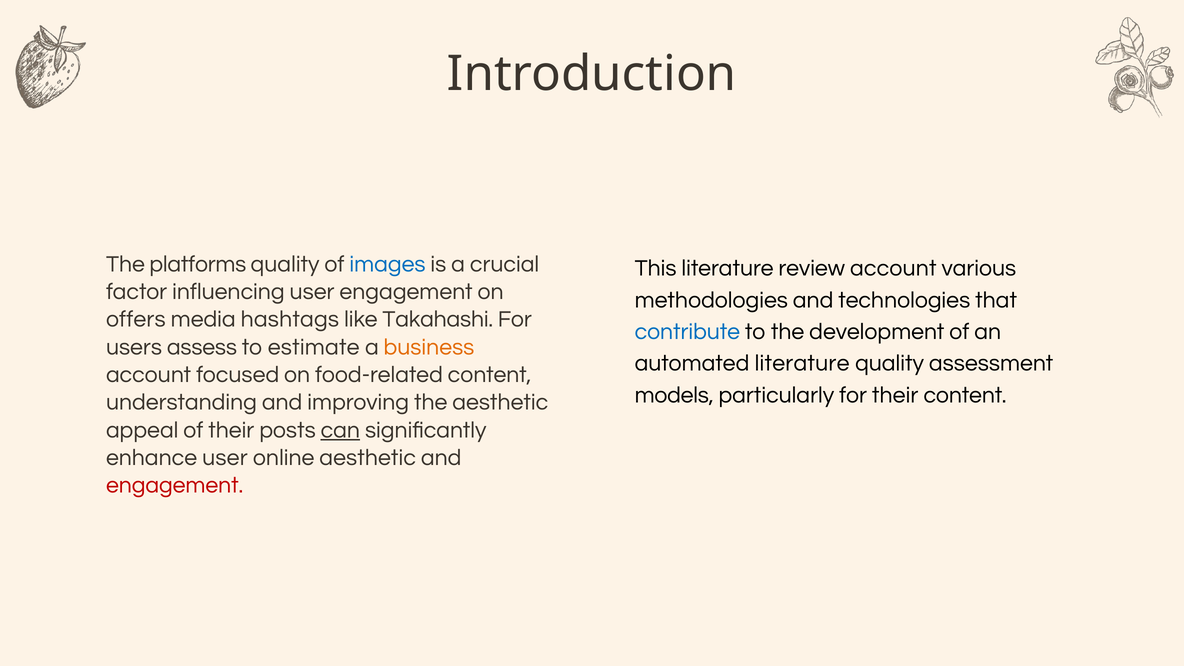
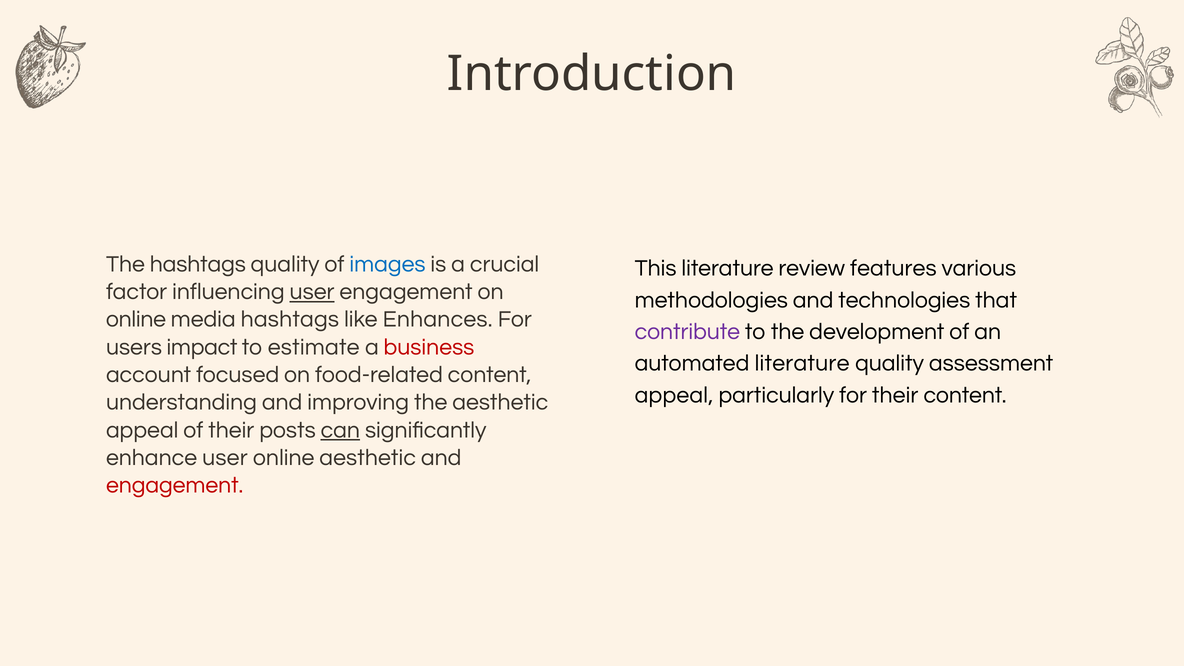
The platforms: platforms -> hashtags
review account: account -> features
user at (312, 292) underline: none -> present
offers at (136, 319): offers -> online
Takahashi: Takahashi -> Enhances
contribute colour: blue -> purple
assess: assess -> impact
business colour: orange -> red
models at (674, 395): models -> appeal
